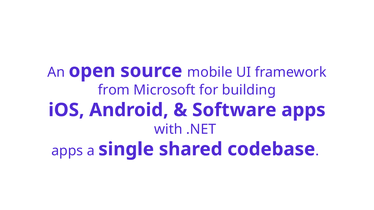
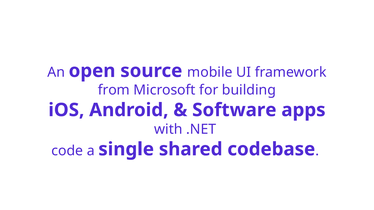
apps at (67, 151): apps -> code
